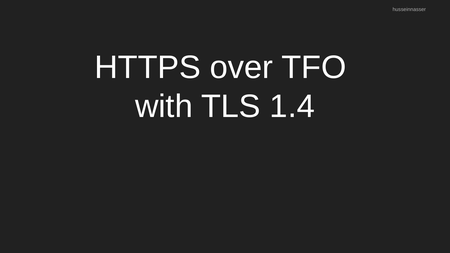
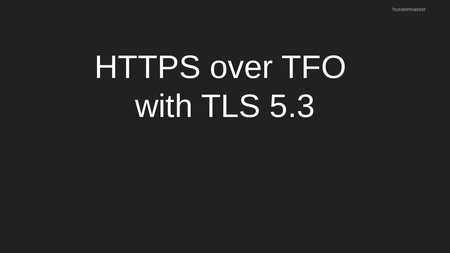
1.4: 1.4 -> 5.3
